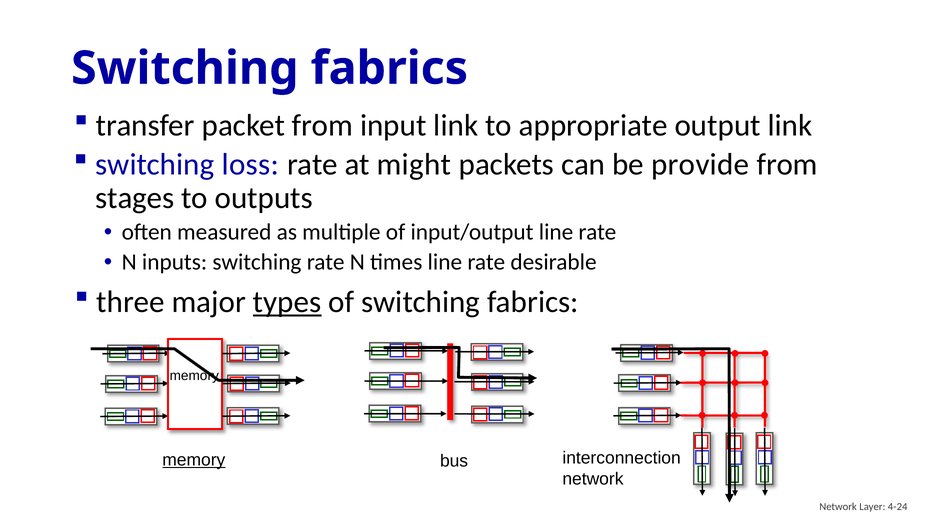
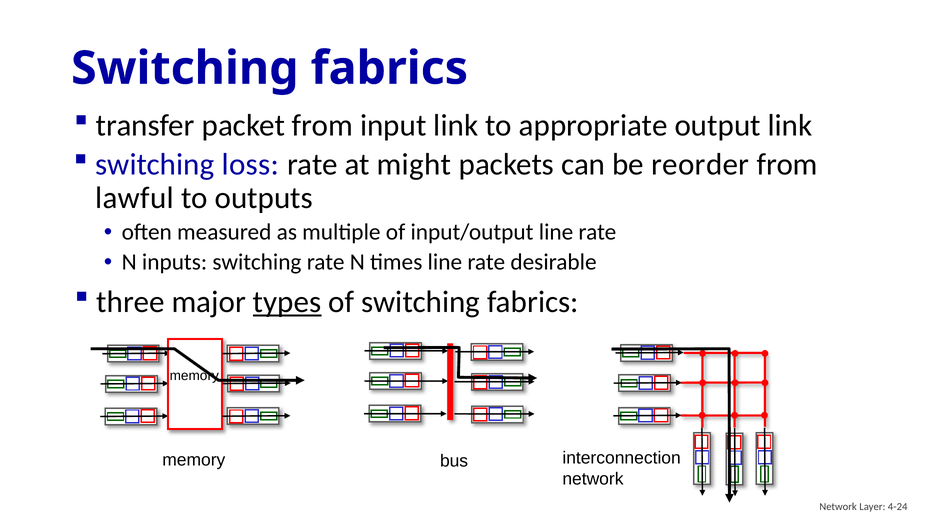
provide: provide -> reorder
stages: stages -> lawful
memory at (194, 460) underline: present -> none
